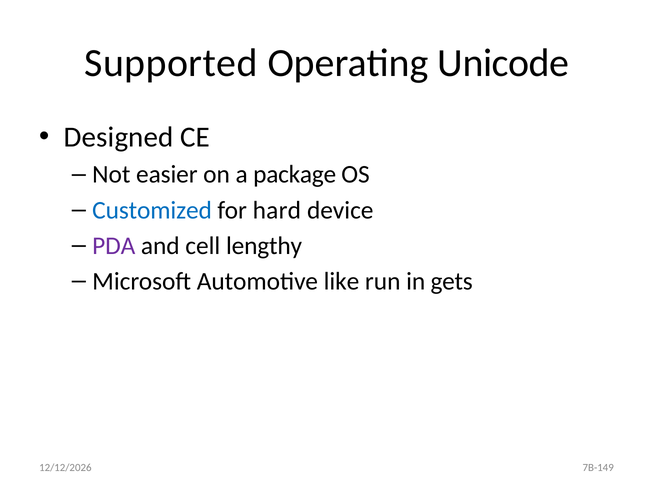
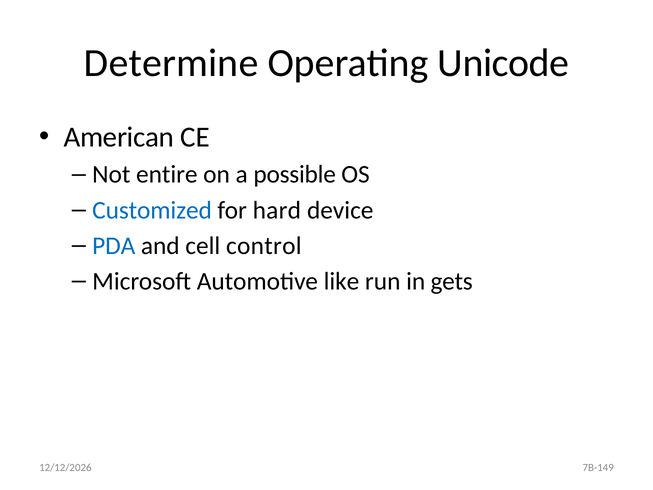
Supported: Supported -> Determine
Designed: Designed -> American
easier: easier -> entire
package: package -> possible
PDA colour: purple -> blue
lengthy: lengthy -> control
